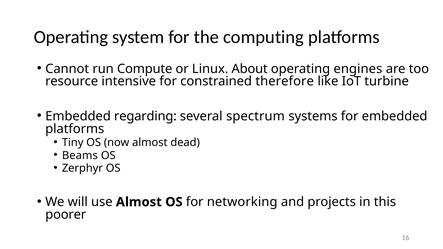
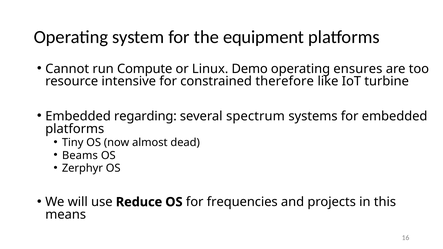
computing: computing -> equipment
About: About -> Demo
engines: engines -> ensures
use Almost: Almost -> Reduce
networking: networking -> frequencies
poorer: poorer -> means
